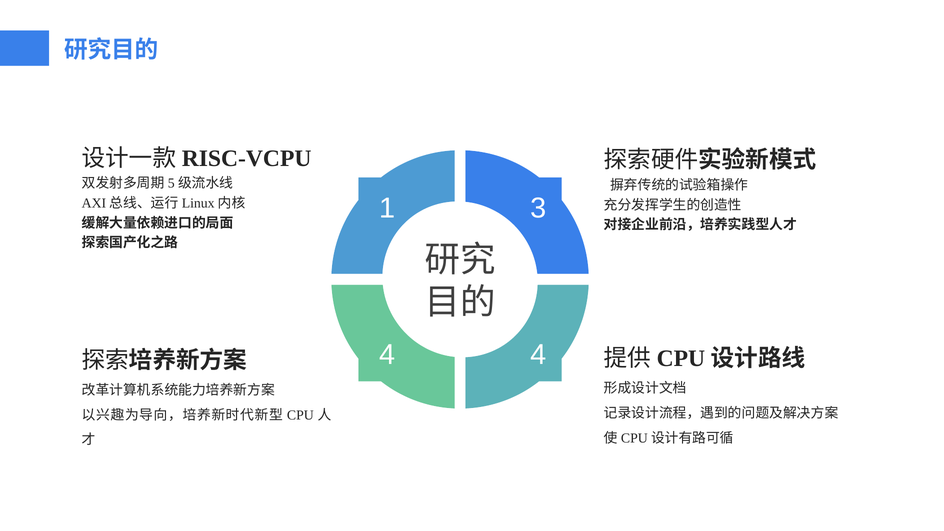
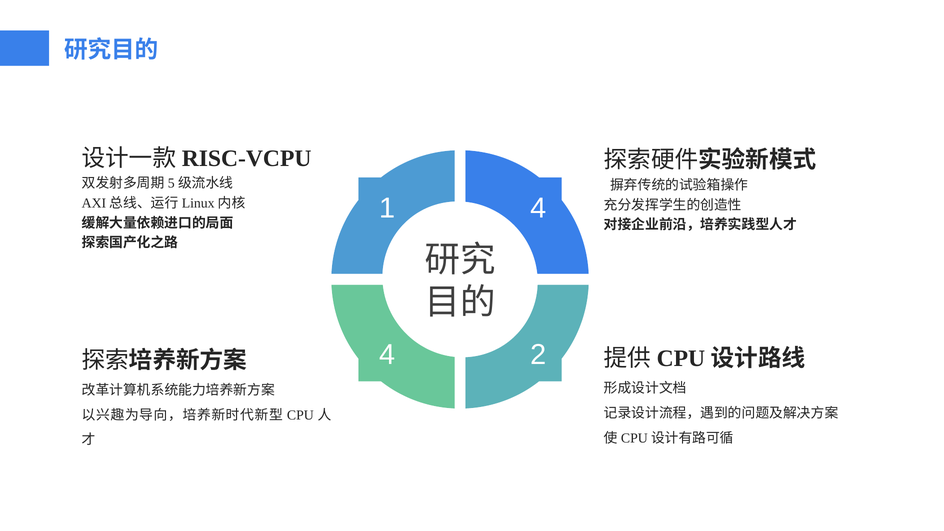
1 3: 3 -> 4
4 4: 4 -> 2
